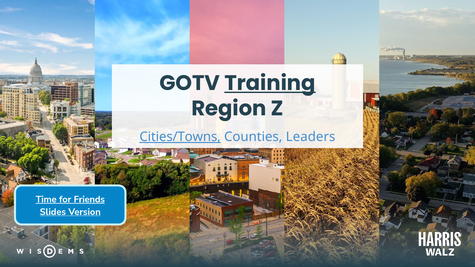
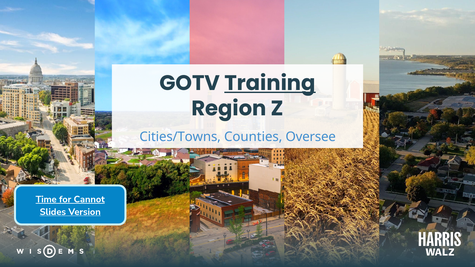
Cities/Towns underline: present -> none
Leaders: Leaders -> Oversee
Friends: Friends -> Cannot
